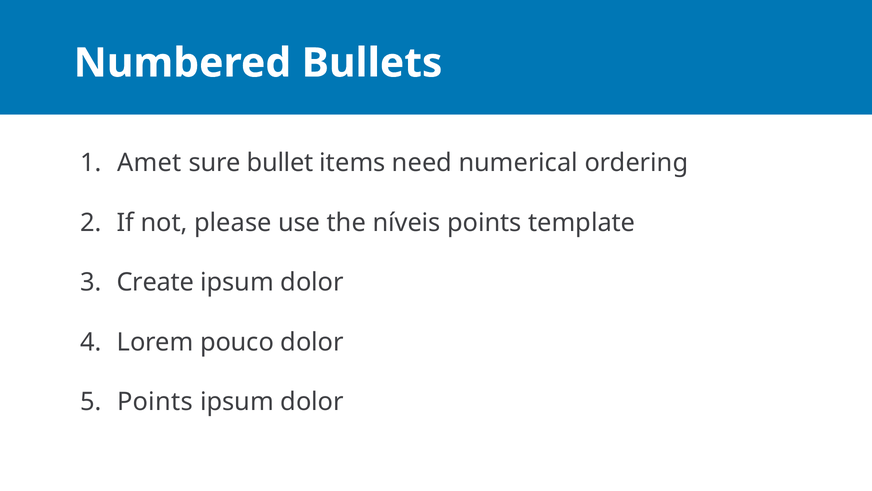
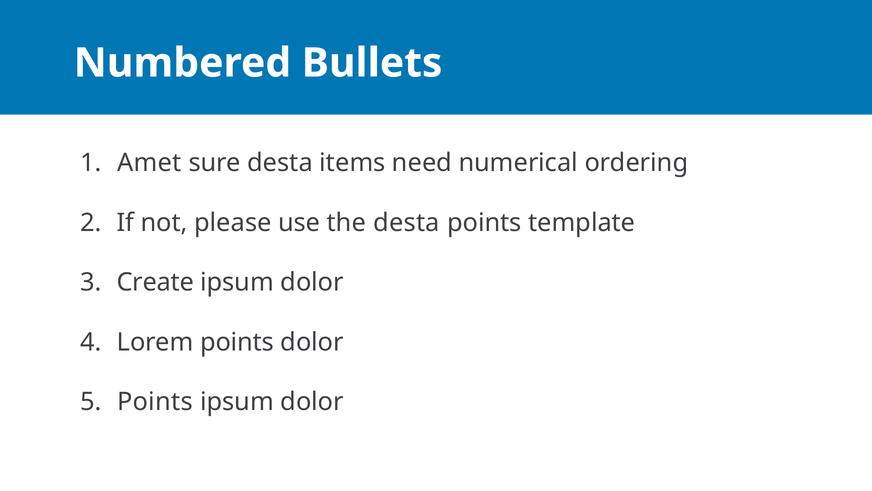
sure bullet: bullet -> desta
the níveis: níveis -> desta
Lorem pouco: pouco -> points
